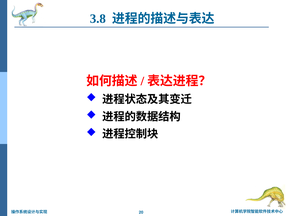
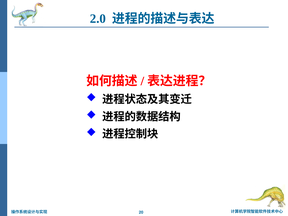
3.8: 3.8 -> 2.0
